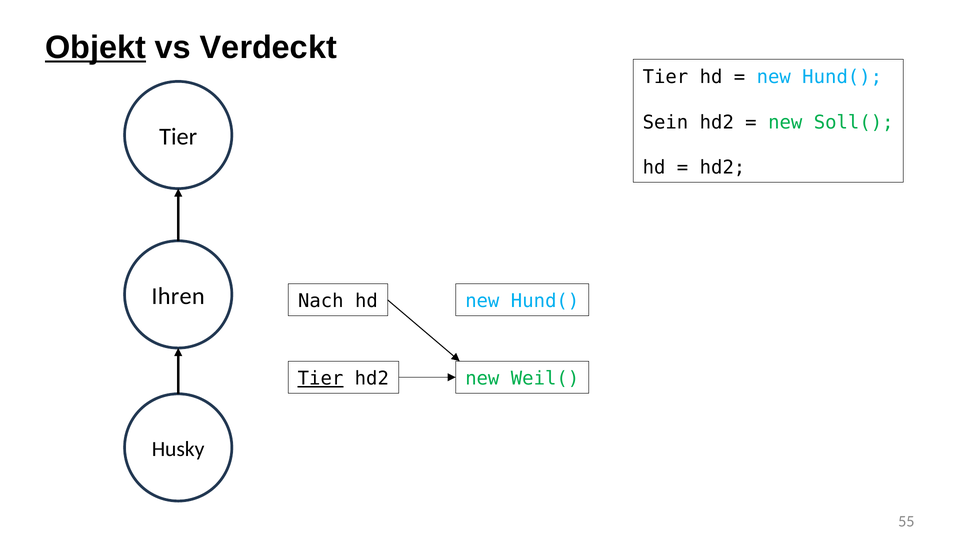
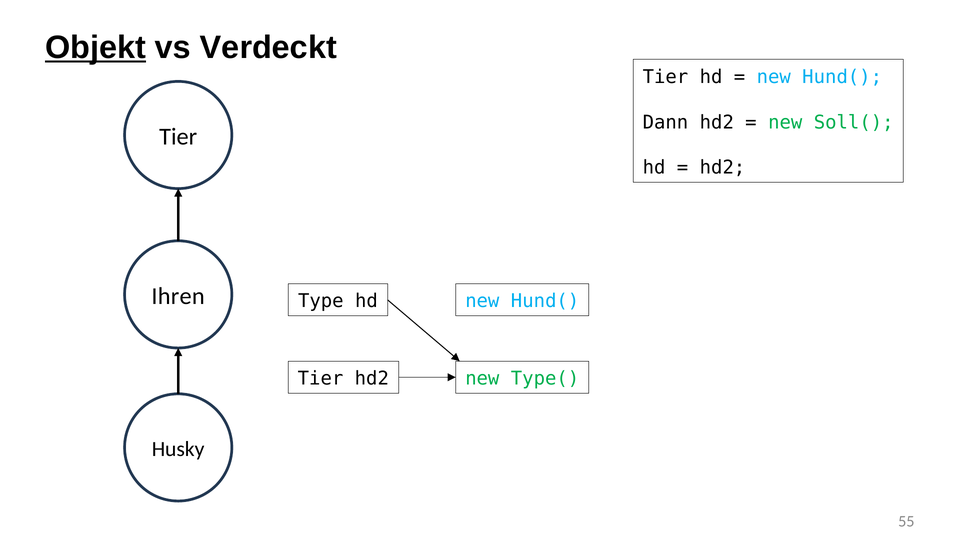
Sein: Sein -> Dann
Nach: Nach -> Type
Tier at (321, 379) underline: present -> none
Weil(: Weil( -> Type(
